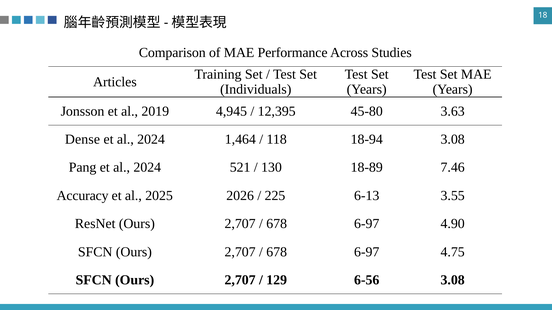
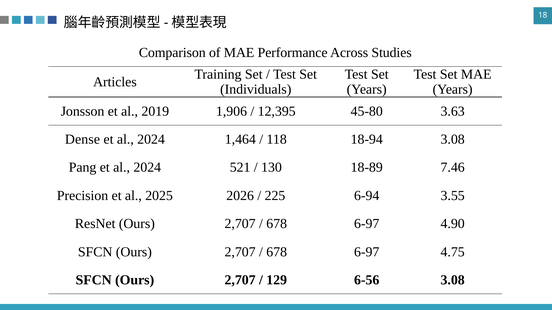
4,945: 4,945 -> 1,906
Accuracy: Accuracy -> Precision
6-13: 6-13 -> 6-94
